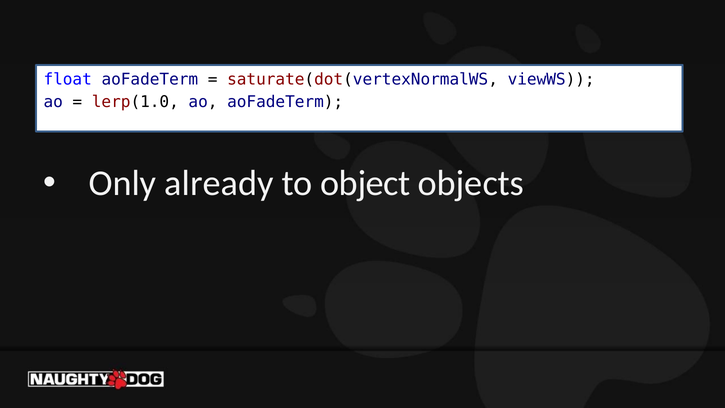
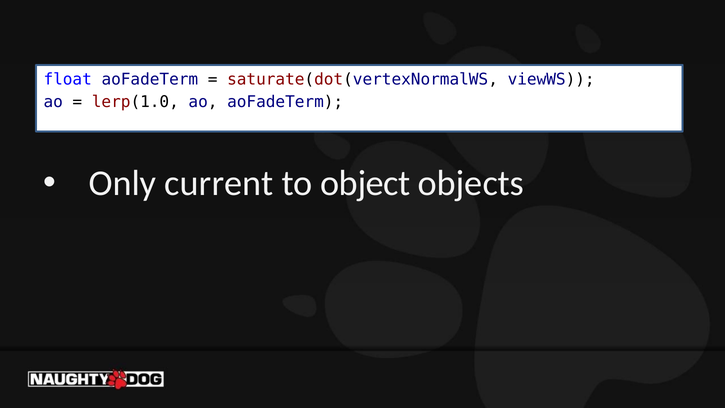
already: already -> current
